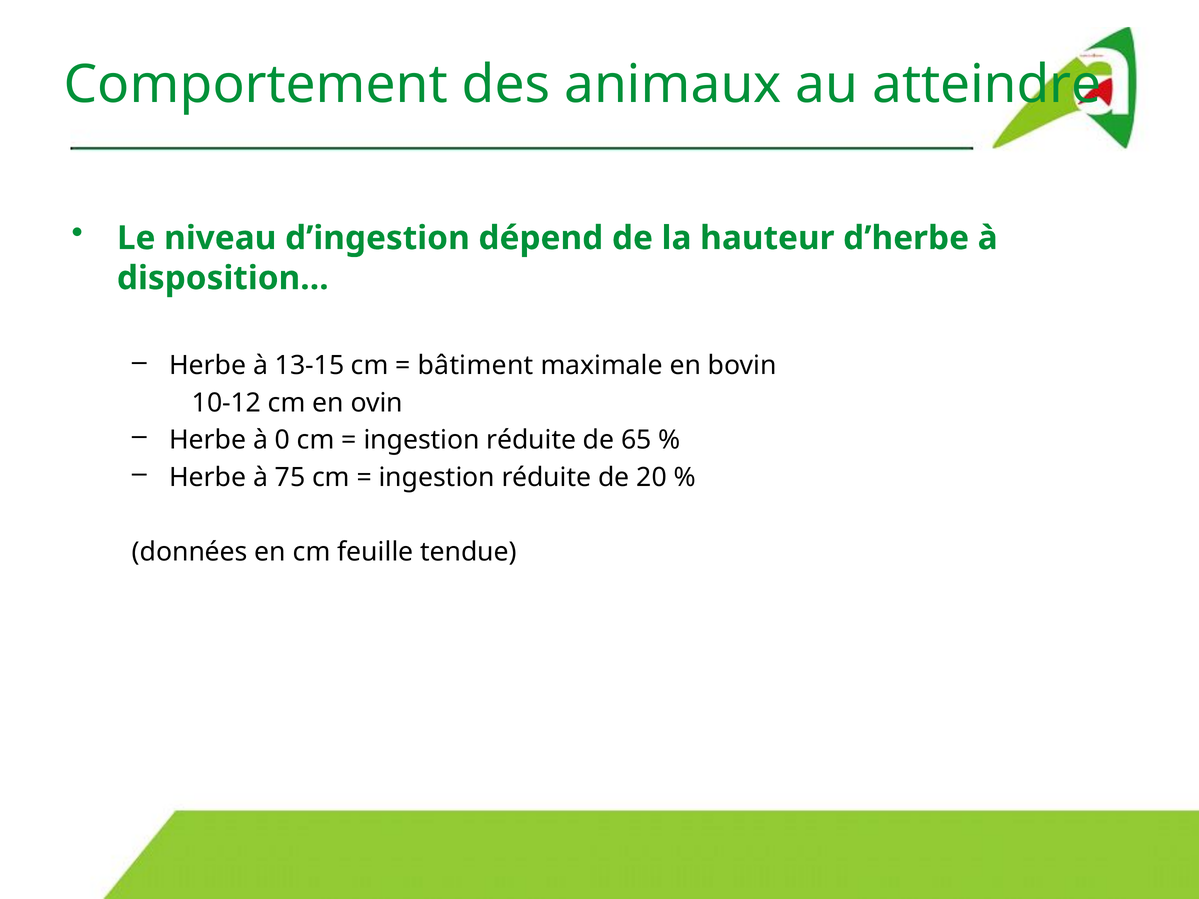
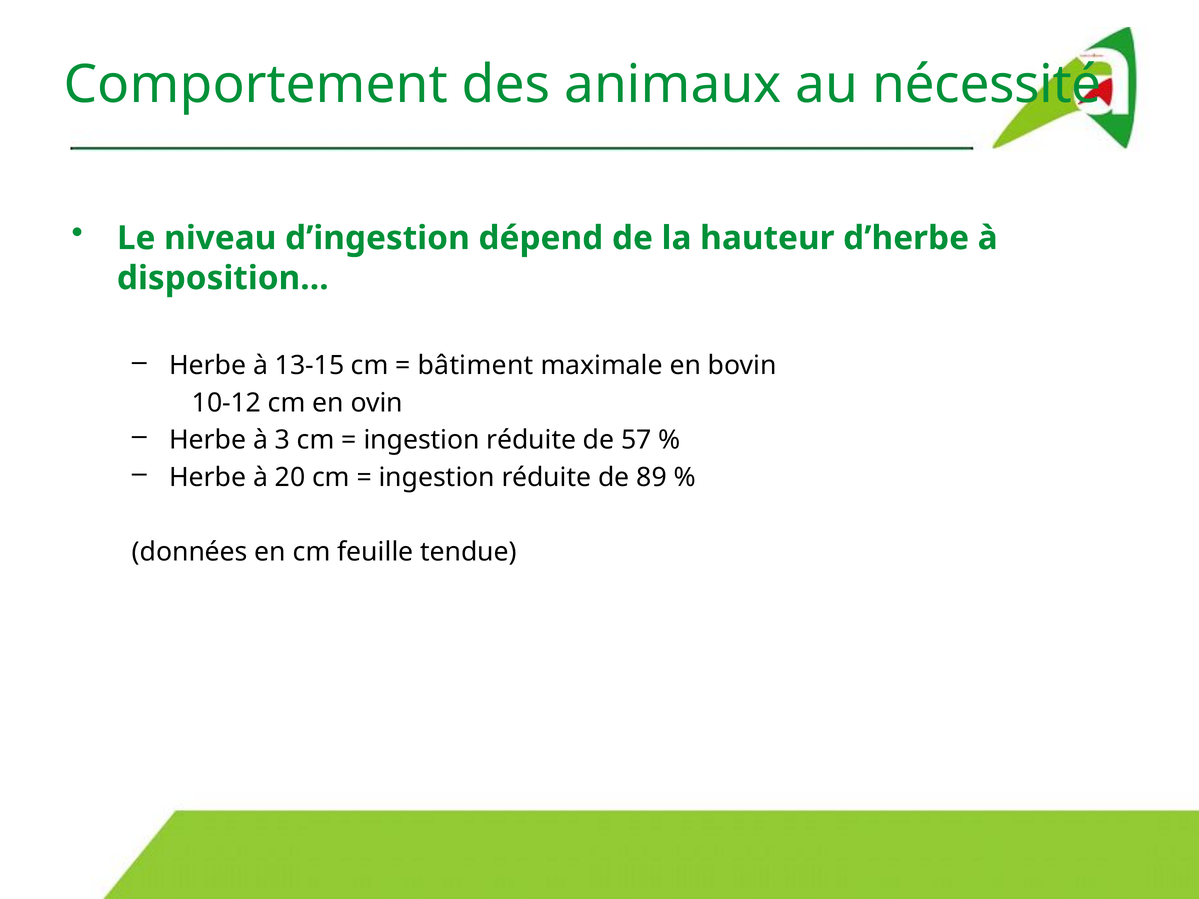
atteindre: atteindre -> nécessité
0: 0 -> 3
65: 65 -> 57
75: 75 -> 20
20: 20 -> 89
